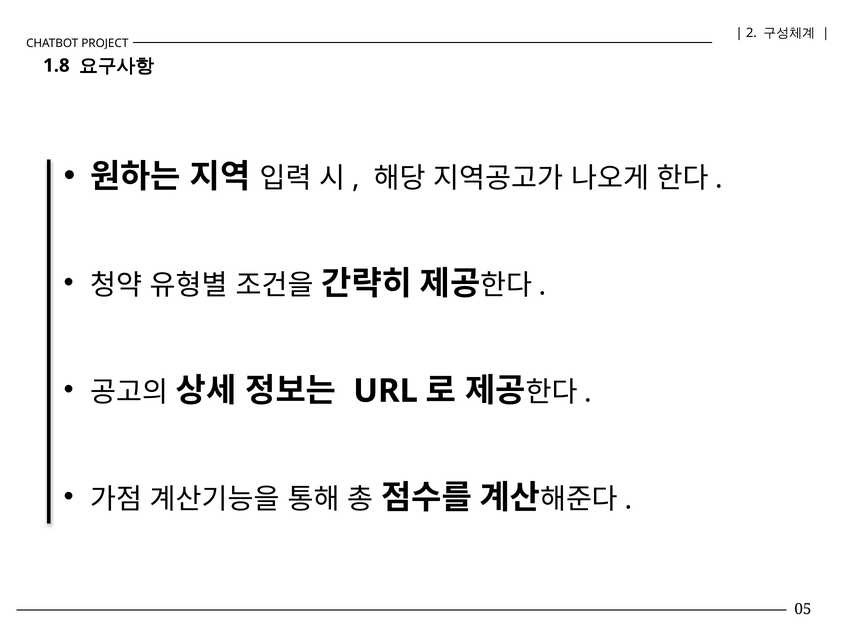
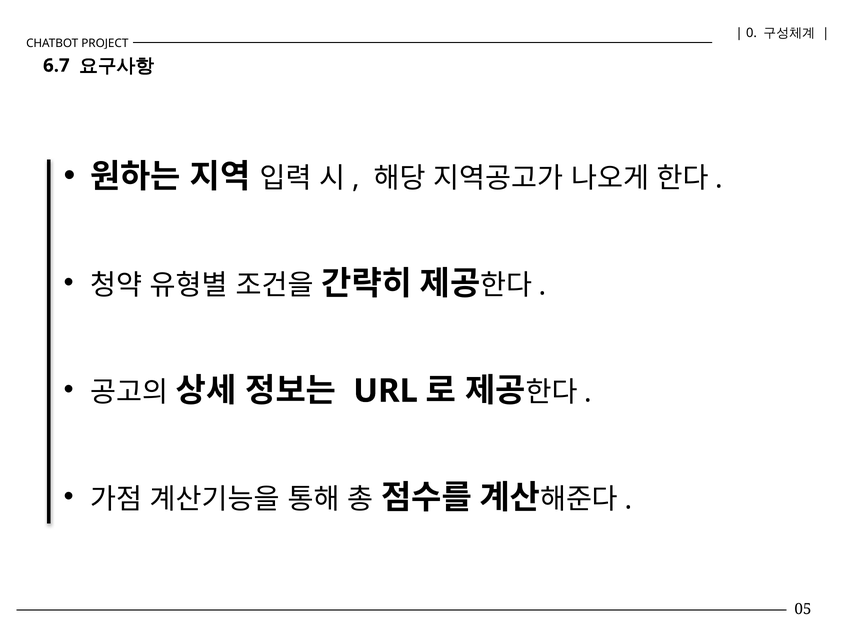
2: 2 -> 0
1.8: 1.8 -> 6.7
